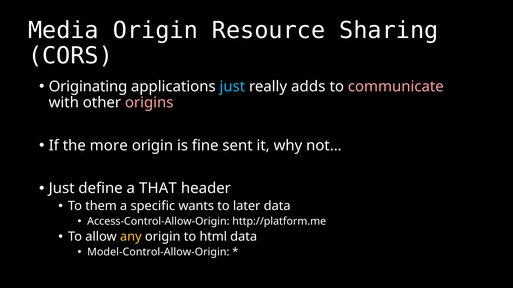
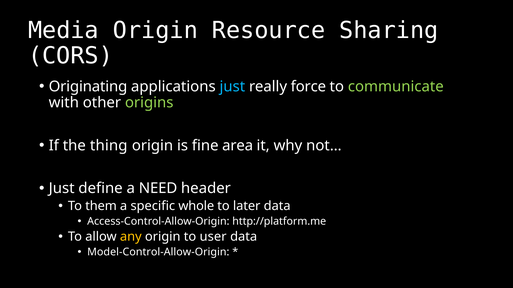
adds: adds -> force
communicate colour: pink -> light green
origins colour: pink -> light green
more: more -> thing
sent: sent -> area
THAT: THAT -> NEED
wants: wants -> whole
html: html -> user
